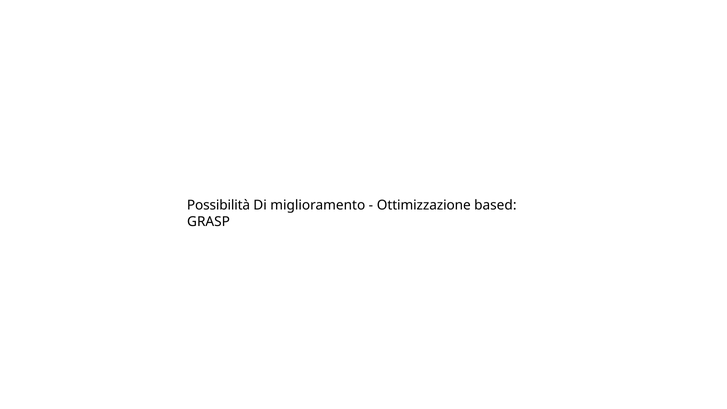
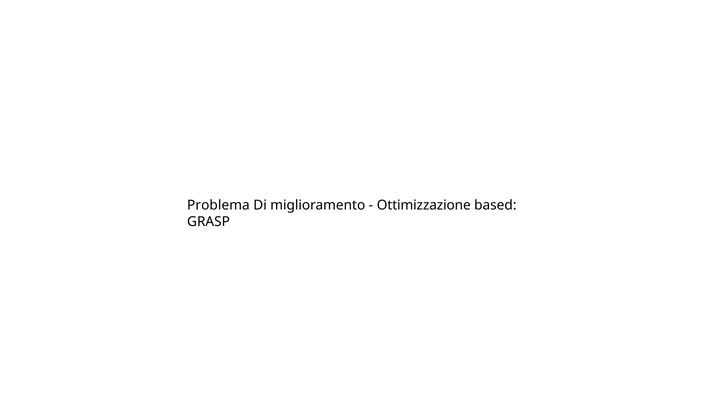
Possibilità: Possibilità -> Problema
